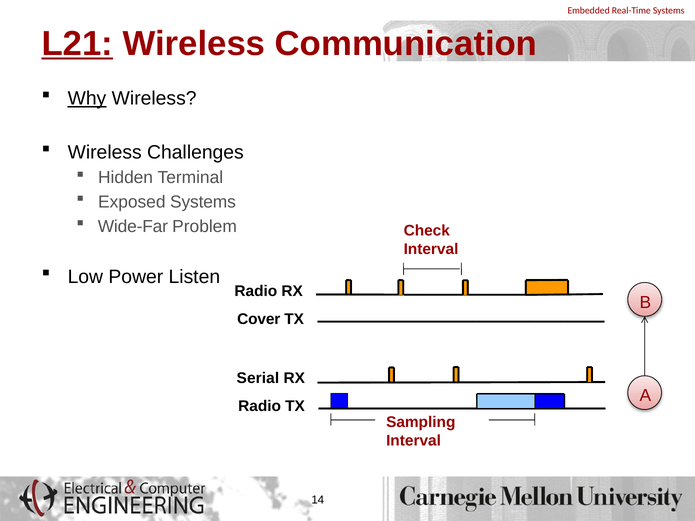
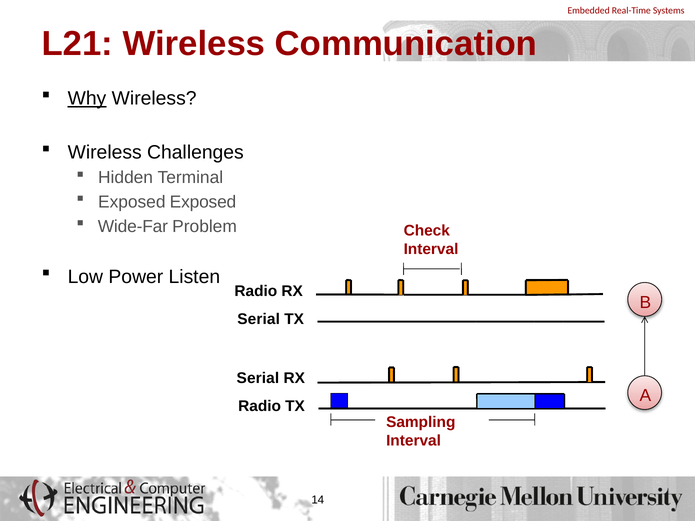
L21 underline: present -> none
Exposed Systems: Systems -> Exposed
Cover at (259, 319): Cover -> Serial
